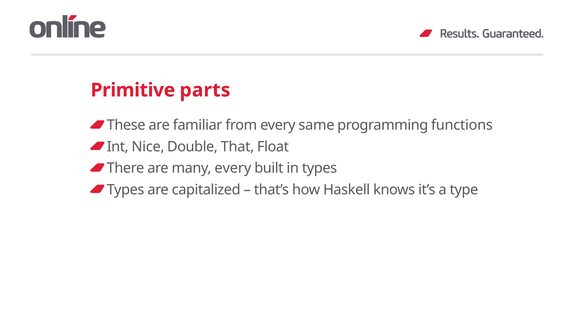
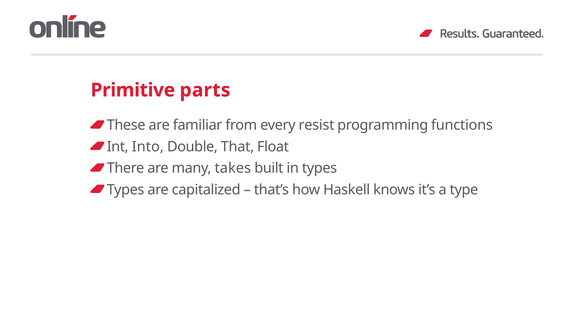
same: same -> resist
Nice: Nice -> Into
many every: every -> takes
